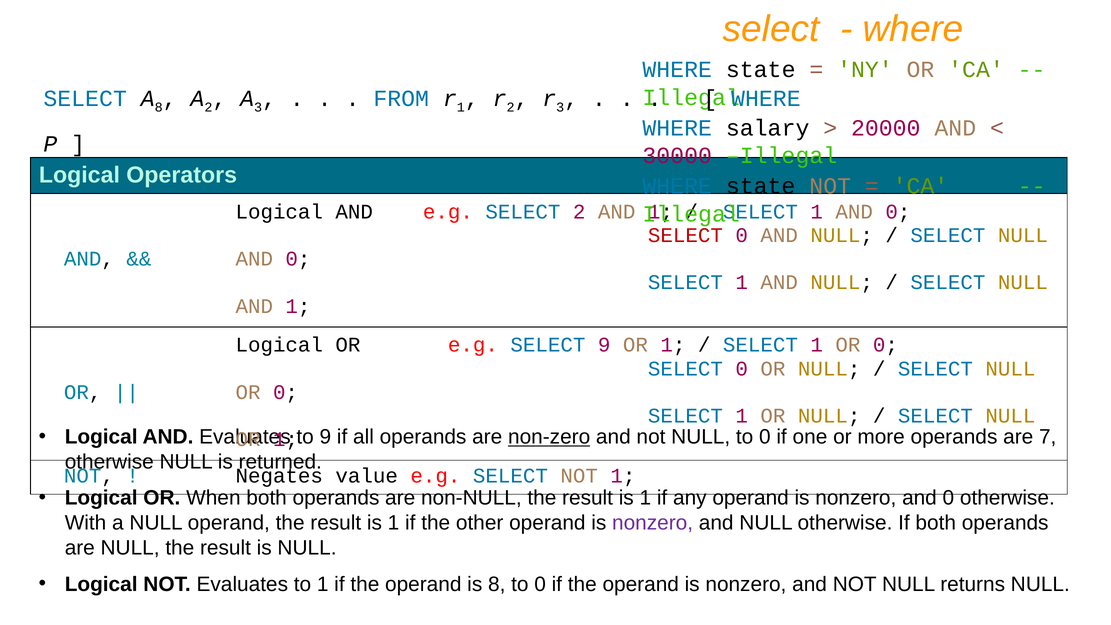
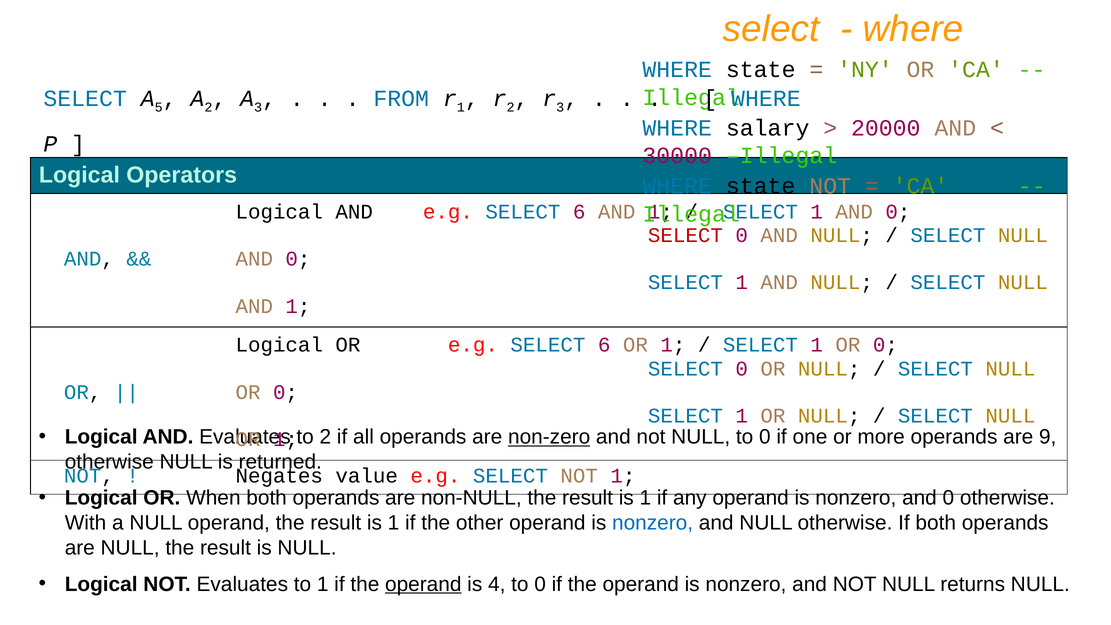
A 8: 8 -> 5
AND e.g SELECT 2: 2 -> 6
OR e.g SELECT 9: 9 -> 6
to 9: 9 -> 2
7: 7 -> 9
nonzero at (653, 523) colour: purple -> blue
operand at (423, 584) underline: none -> present
is 8: 8 -> 4
